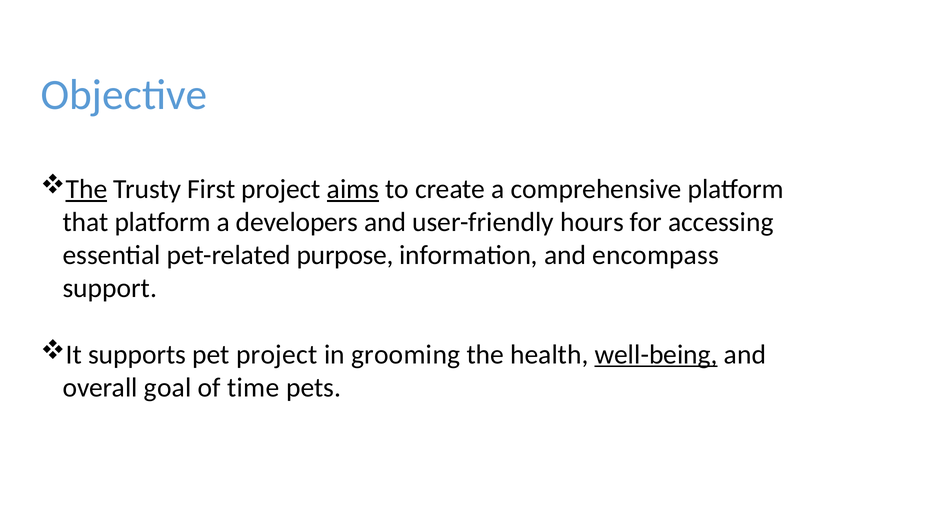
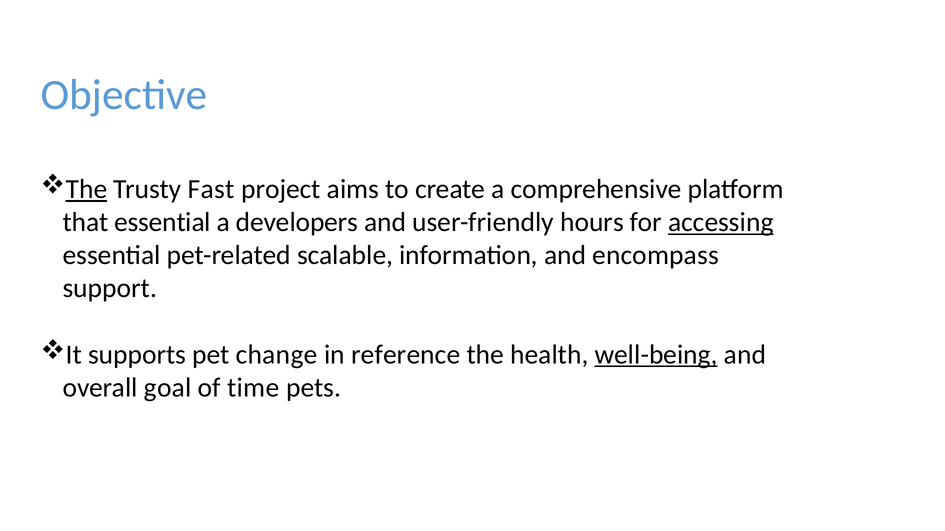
First: First -> Fast
aims underline: present -> none
that platform: platform -> essential
accessing underline: none -> present
purpose: purpose -> scalable
pet project: project -> change
grooming: grooming -> reference
